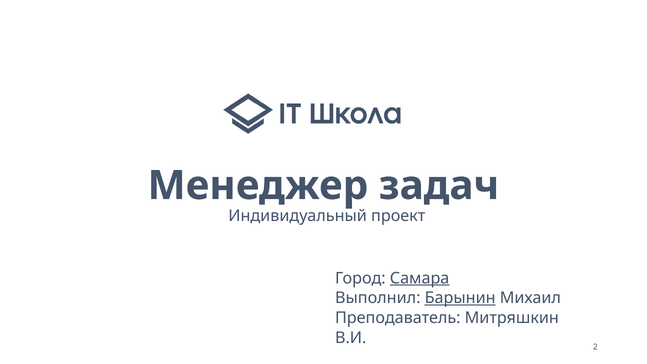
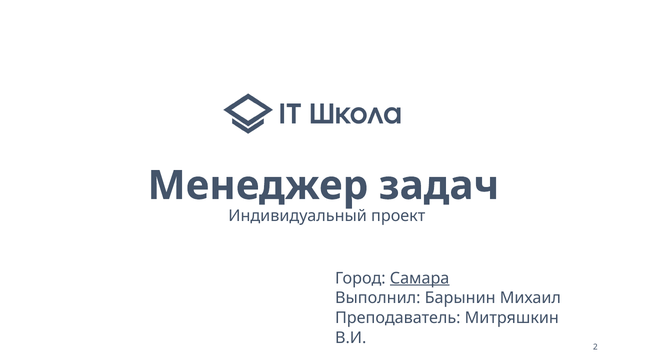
Барынин underline: present -> none
